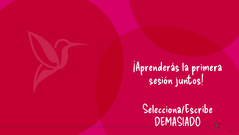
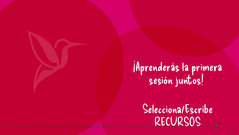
DEMASIADO: DEMASIADO -> RECURSOS
